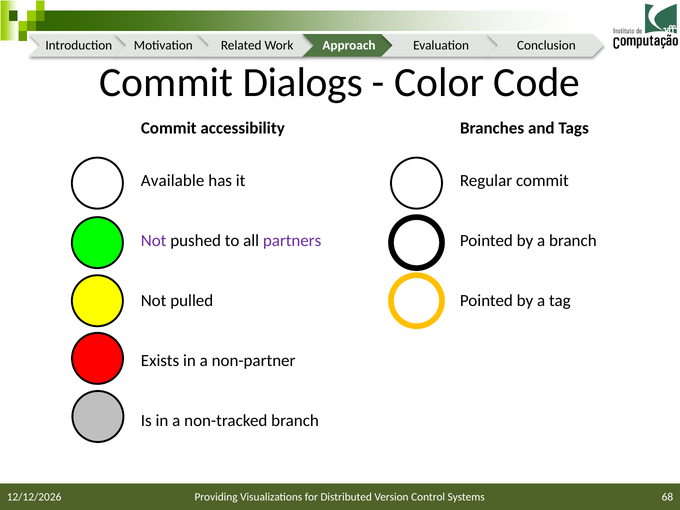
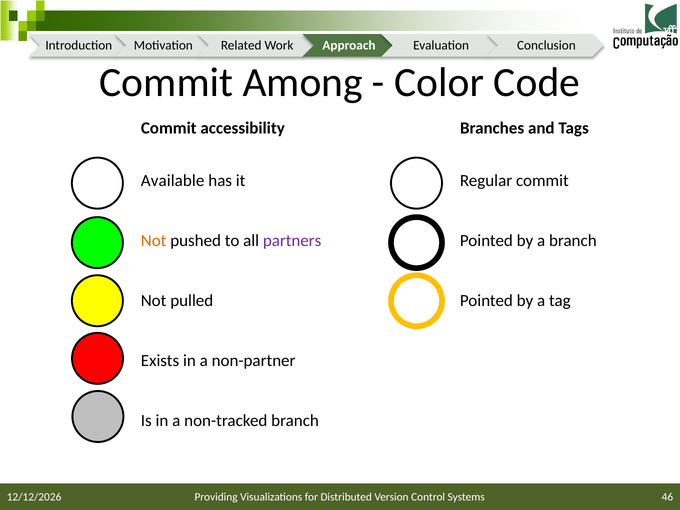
Dialogs: Dialogs -> Among
Not at (154, 241) colour: purple -> orange
68: 68 -> 46
